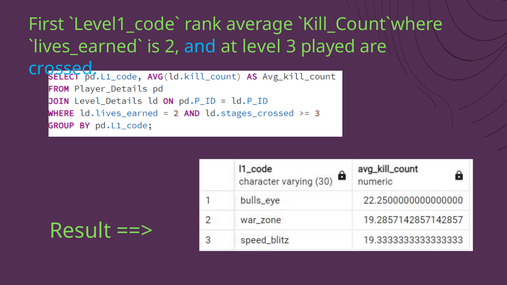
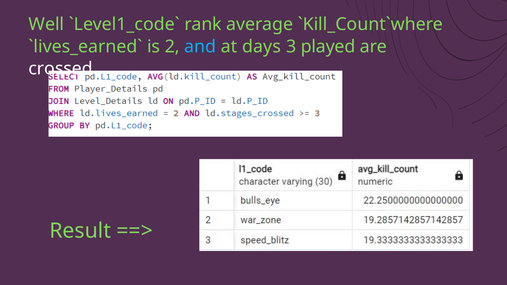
First: First -> Well
level: level -> days
crossed colour: light blue -> white
